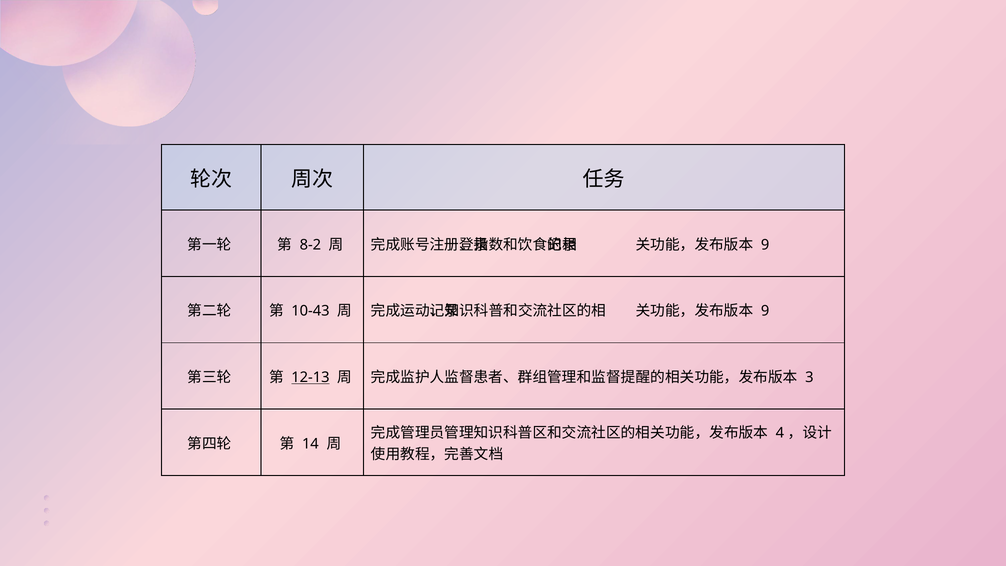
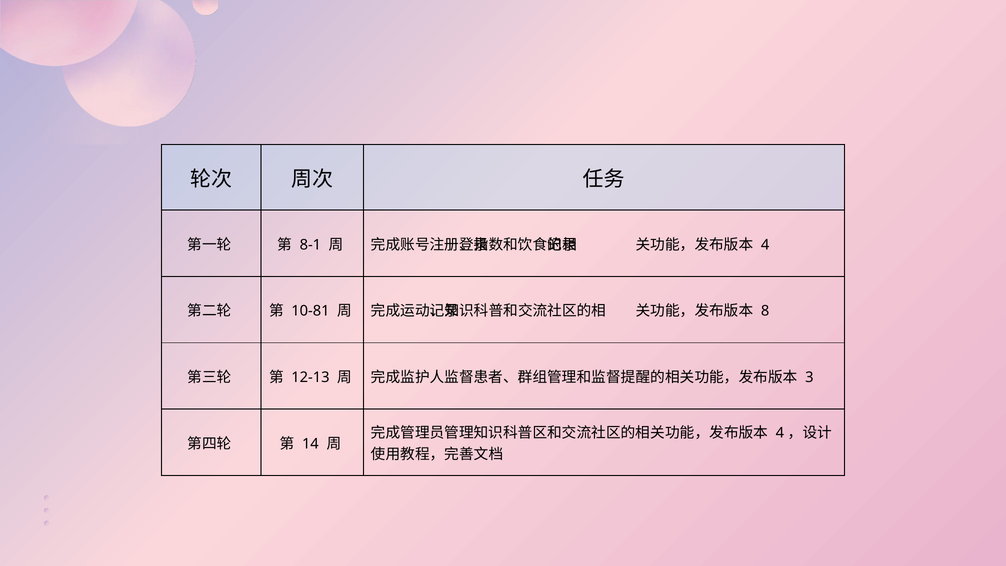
8-2: 8-2 -> 8-1
9 at (765, 245): 9 -> 4
10-43: 10-43 -> 10-81
9 at (765, 311): 9 -> 8
12-13 underline: present -> none
